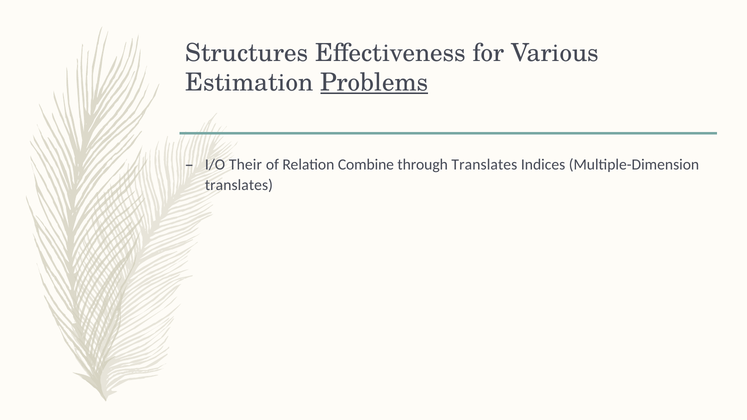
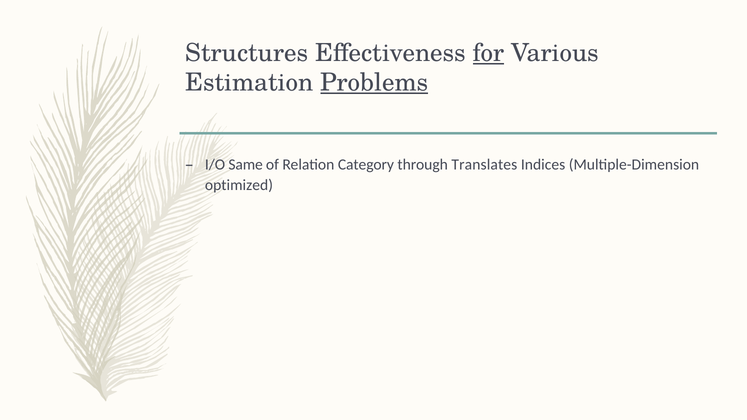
for underline: none -> present
Their: Their -> Same
Combine: Combine -> Category
translates at (239, 185): translates -> optimized
